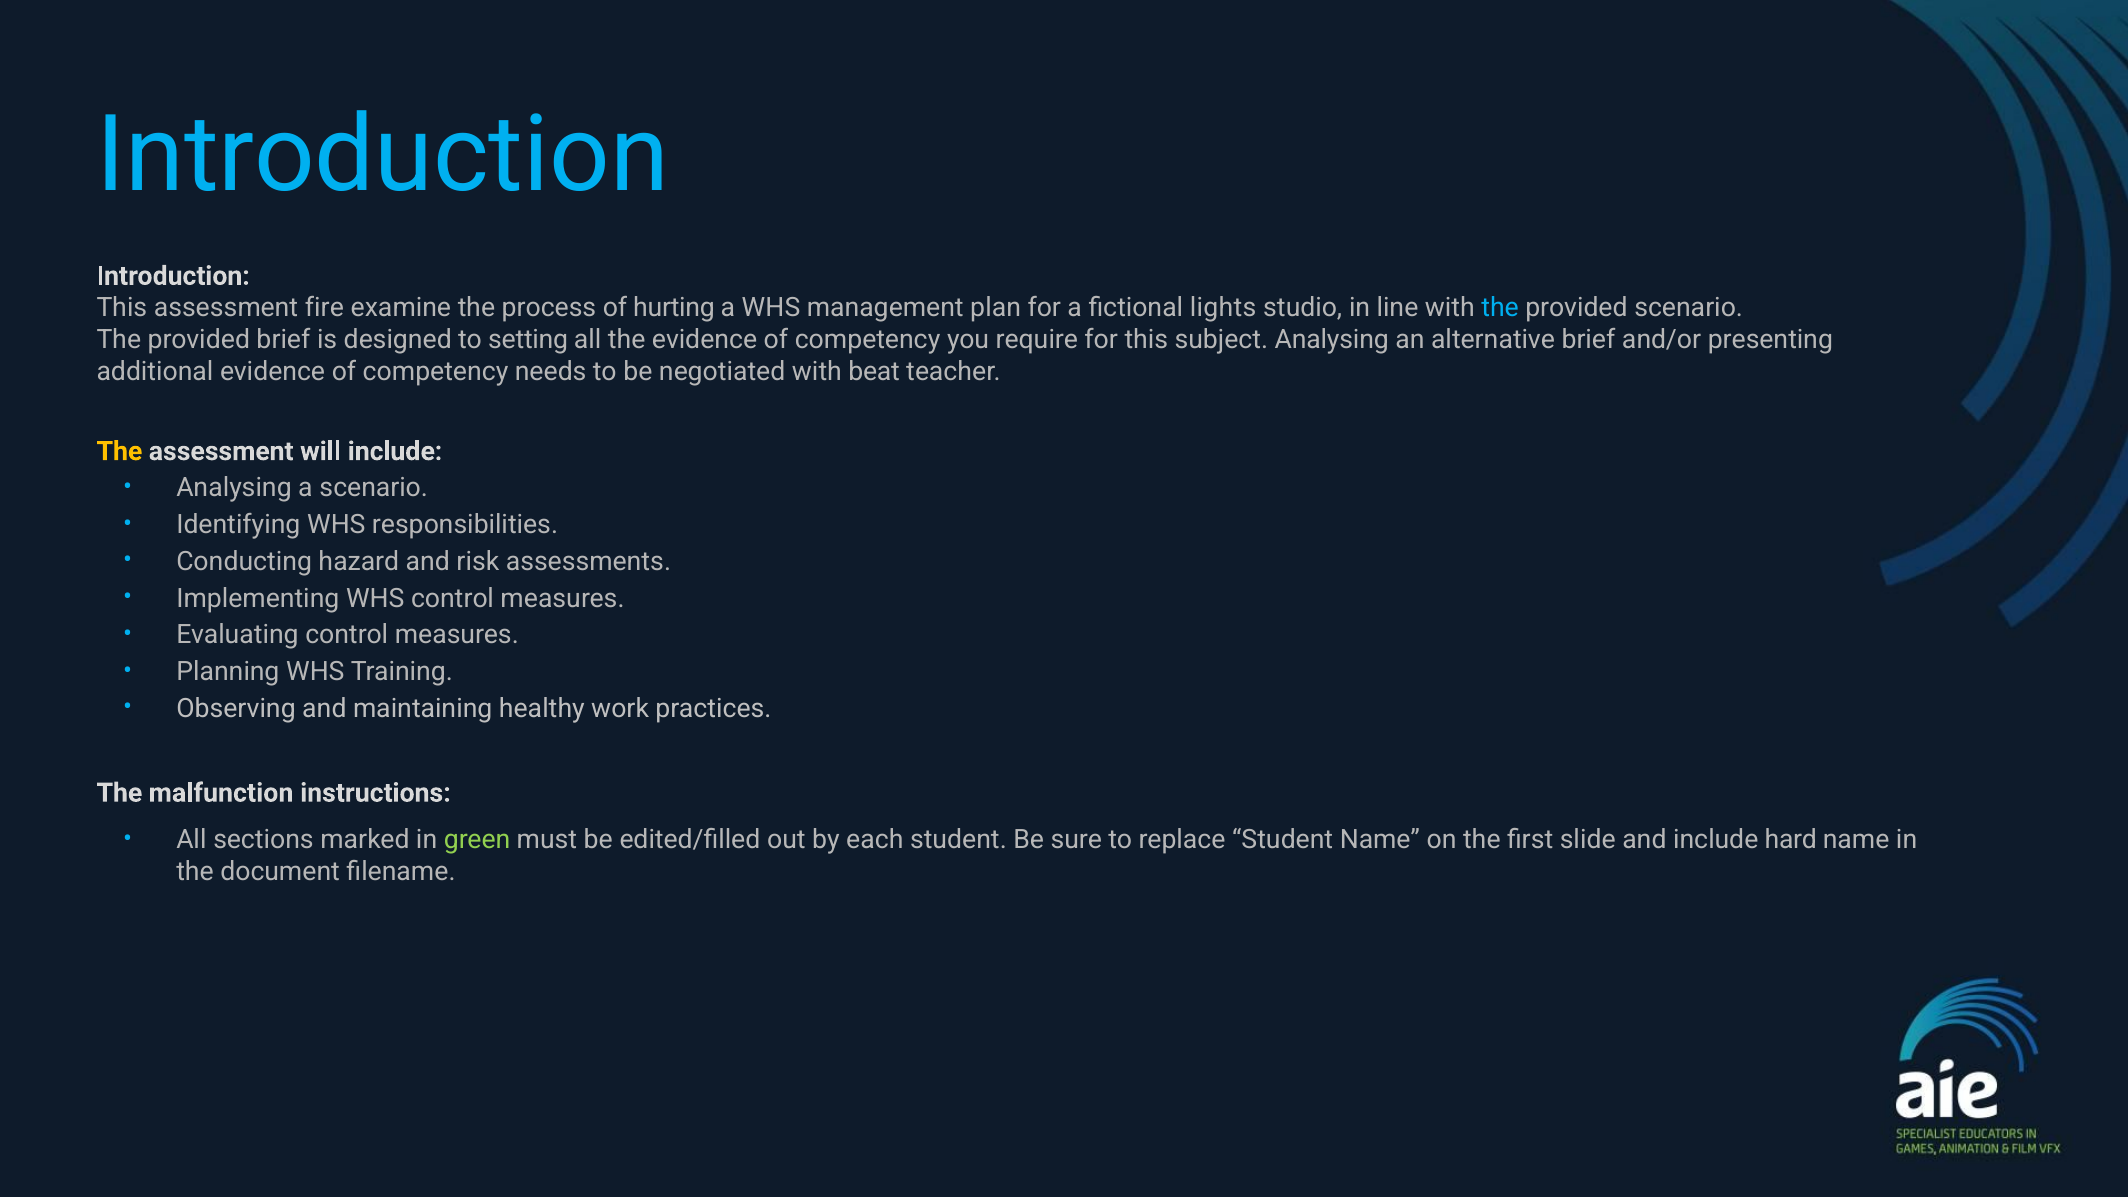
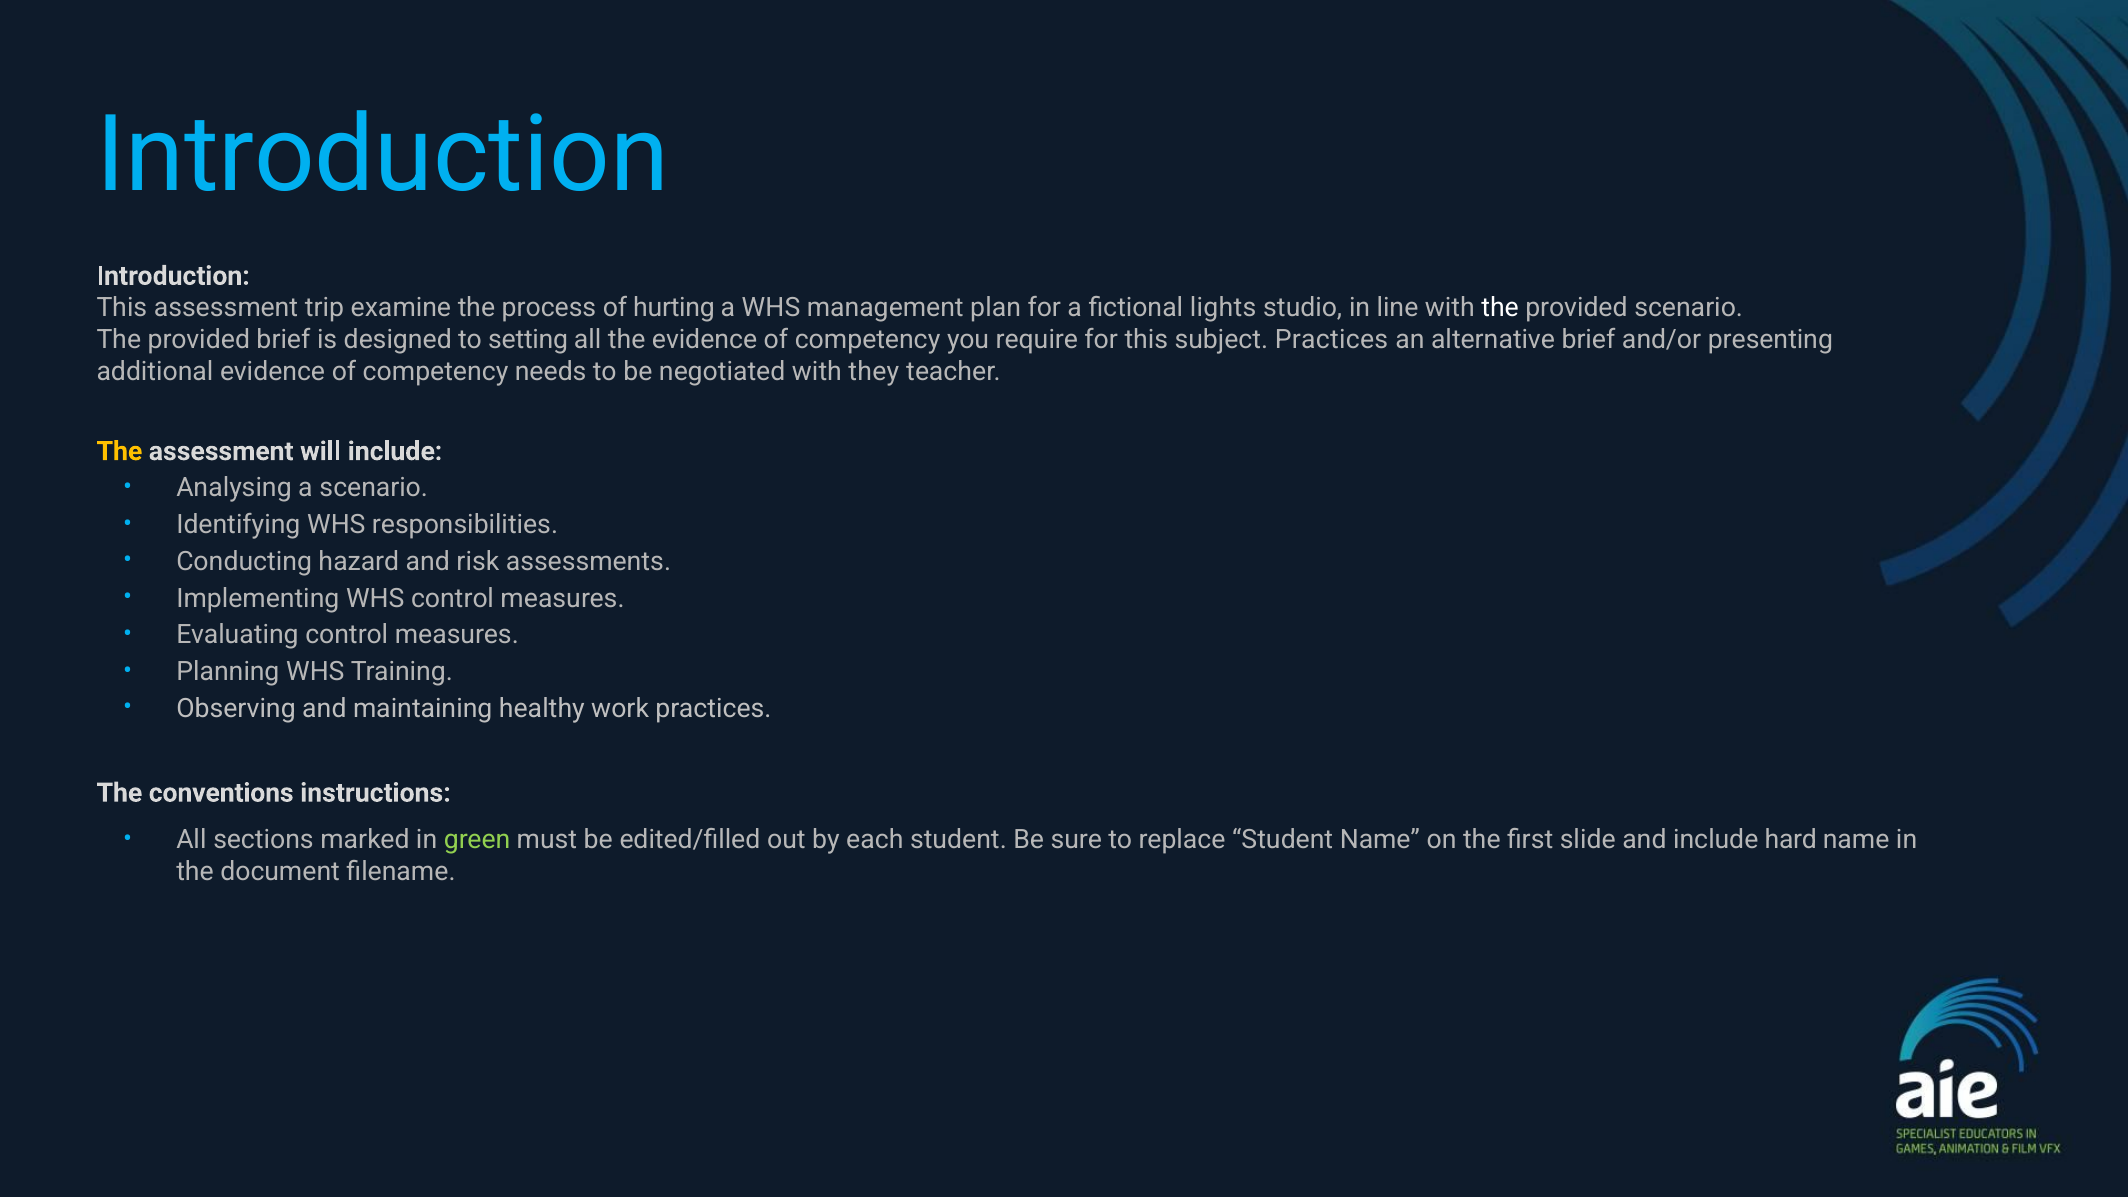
fire: fire -> trip
the at (1500, 308) colour: light blue -> white
subject Analysing: Analysing -> Practices
beat: beat -> they
malfunction: malfunction -> conventions
